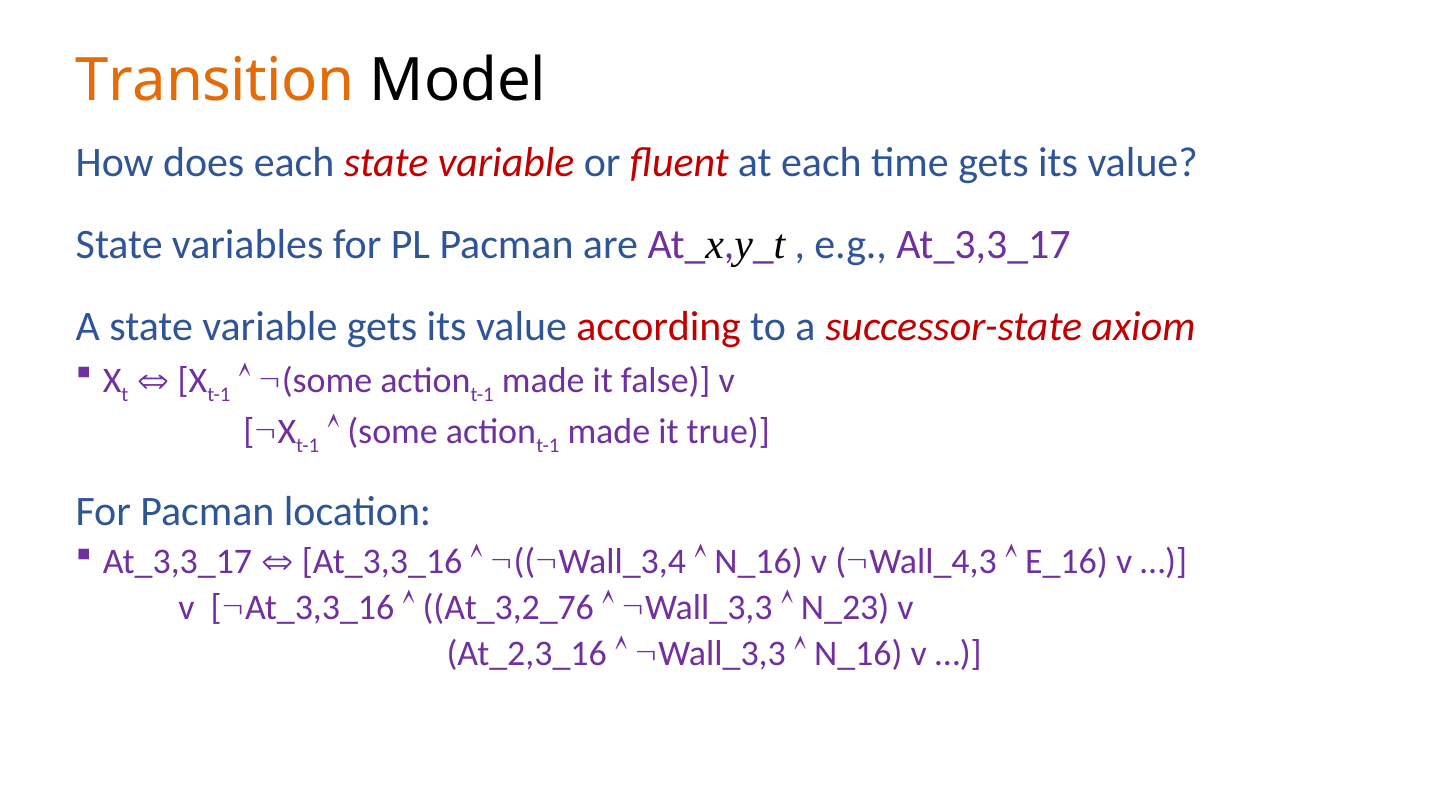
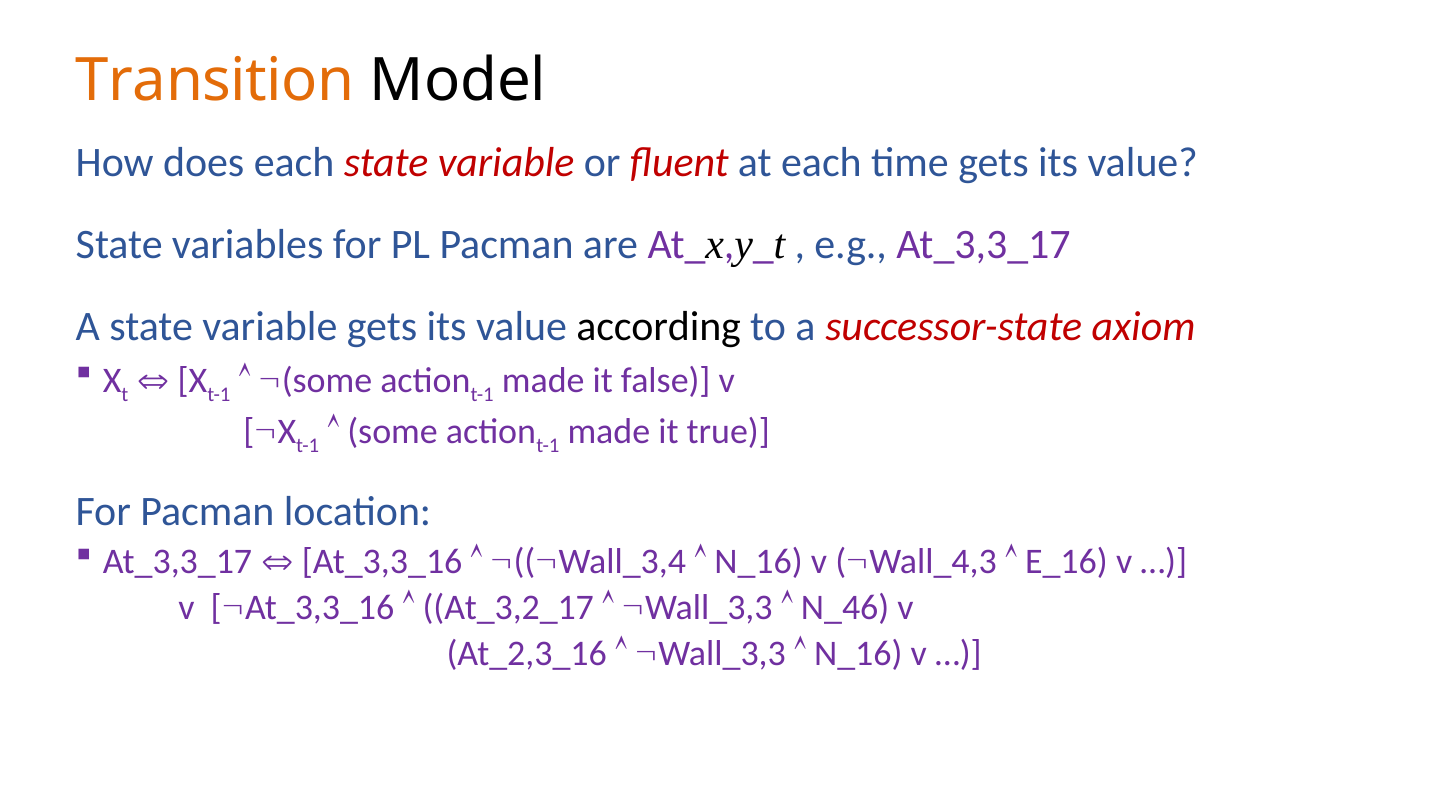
according colour: red -> black
At_3,2_76: At_3,2_76 -> At_3,2_17
N_23: N_23 -> N_46
